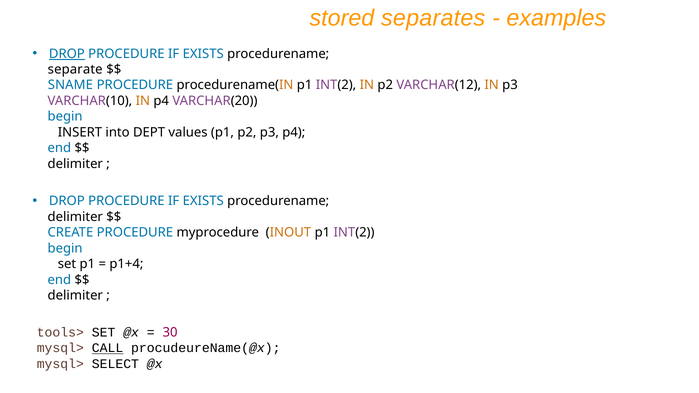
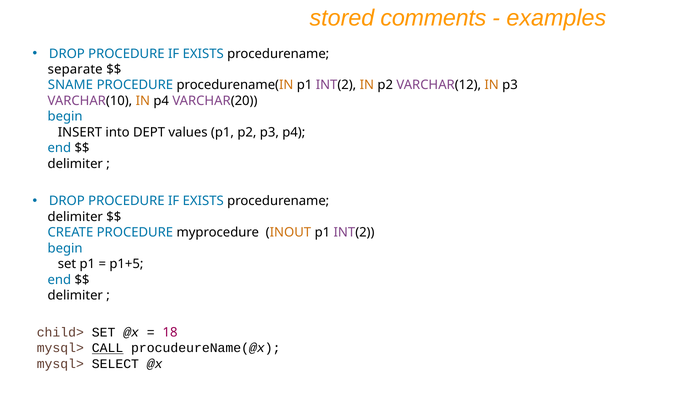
separates: separates -> comments
DROP at (67, 54) underline: present -> none
p1+4: p1+4 -> p1+5
tools>: tools> -> child>
30: 30 -> 18
